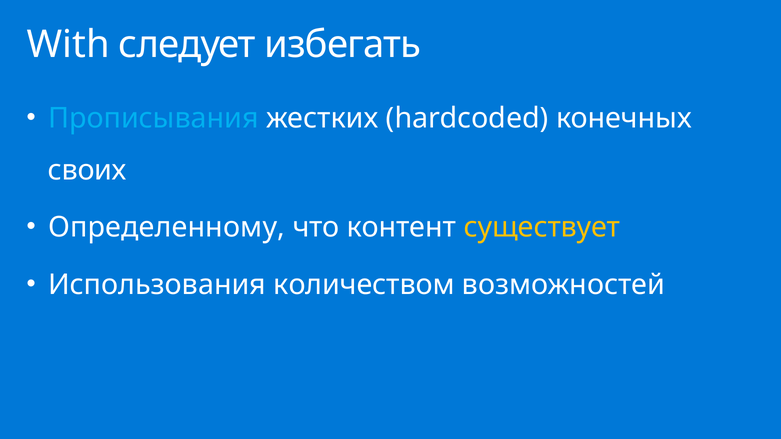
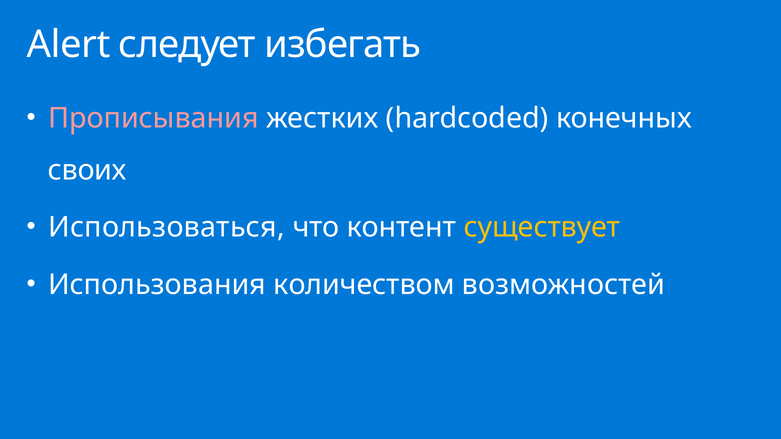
With: With -> Alert
Прописывания colour: light blue -> pink
Определенному: Определенному -> Использоваться
